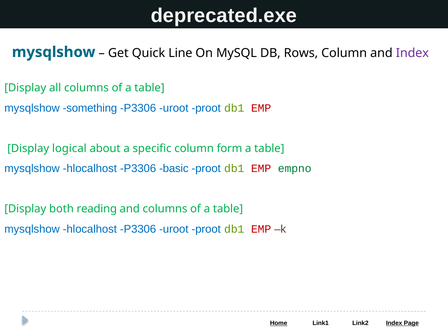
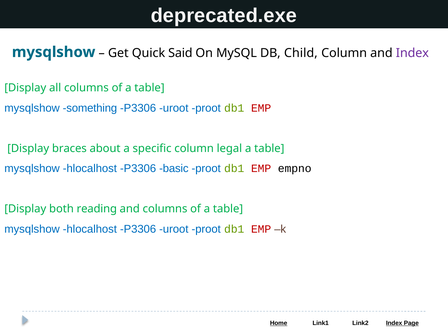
Line: Line -> Said
Rows: Rows -> Child
logical: logical -> braces
form: form -> legal
empno colour: green -> black
